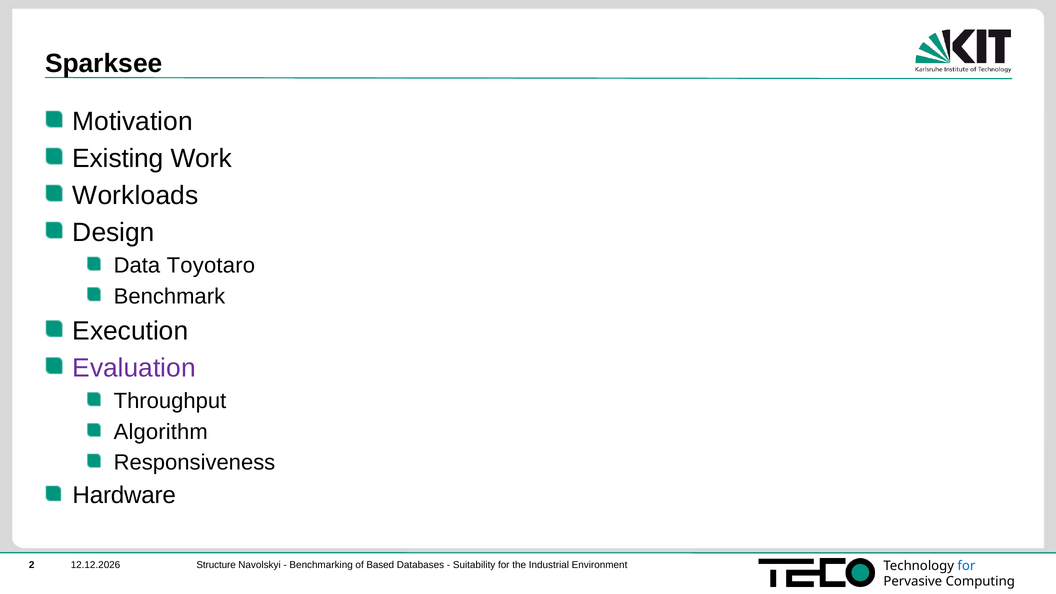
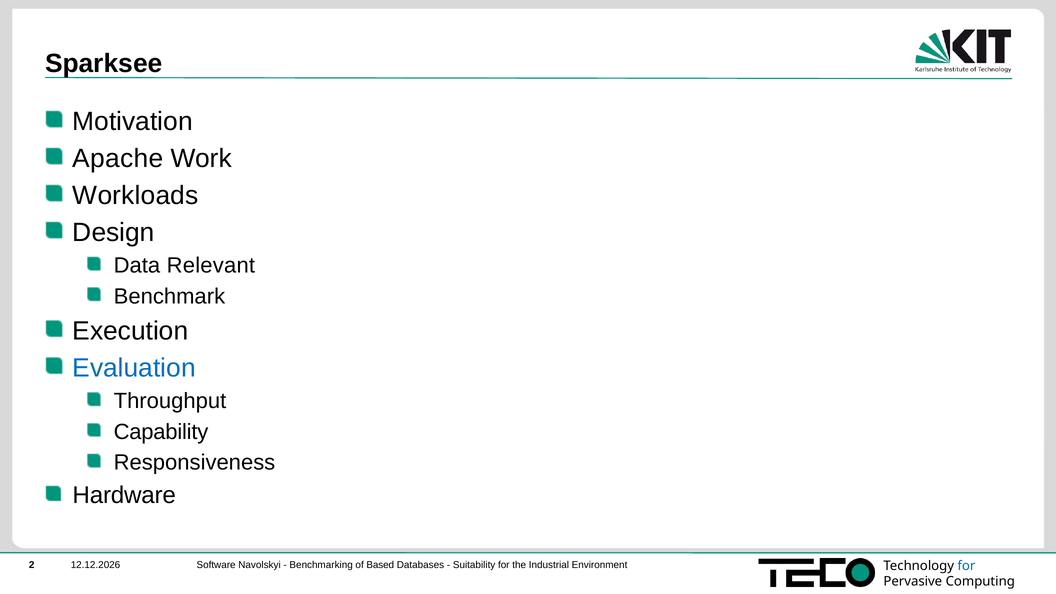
Existing: Existing -> Apache
Toyotaro: Toyotaro -> Relevant
Evaluation colour: purple -> blue
Algorithm: Algorithm -> Capability
Structure: Structure -> Software
